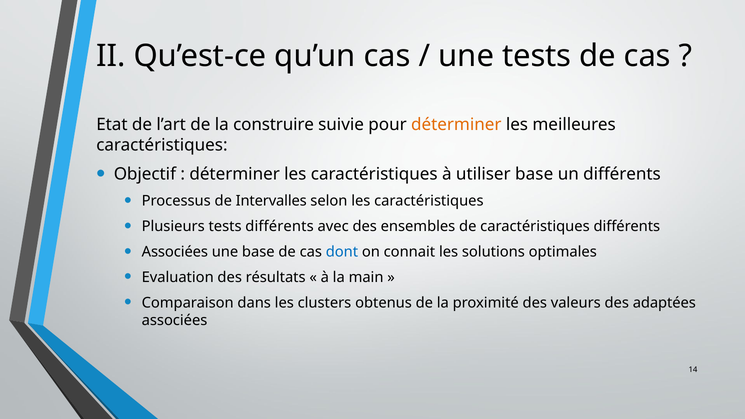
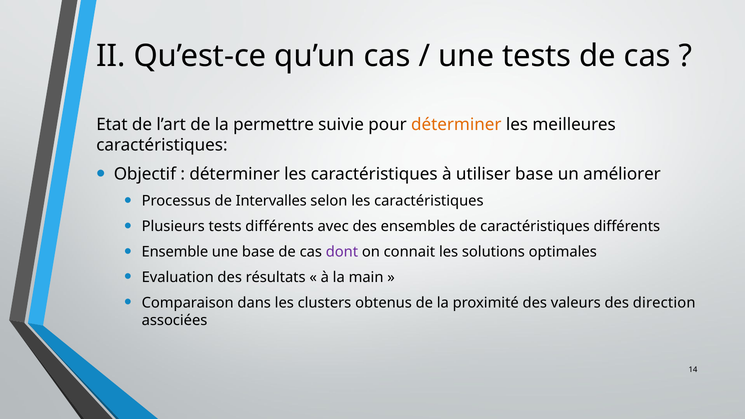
construire: construire -> permettre
un différents: différents -> améliorer
Associées at (175, 252): Associées -> Ensemble
dont colour: blue -> purple
adaptées: adaptées -> direction
